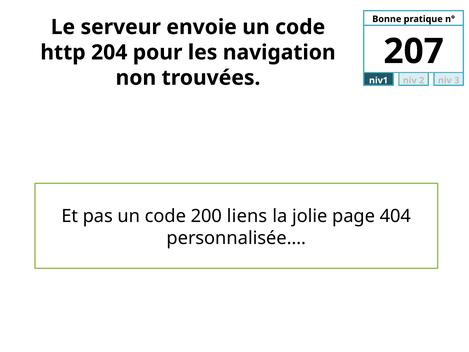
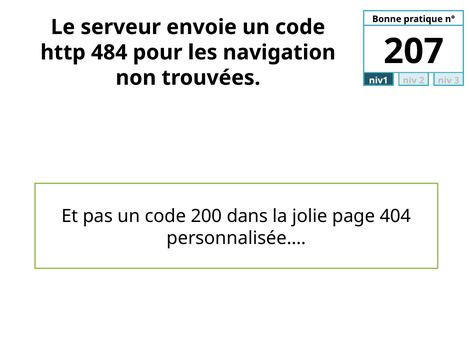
204: 204 -> 484
liens: liens -> dans
